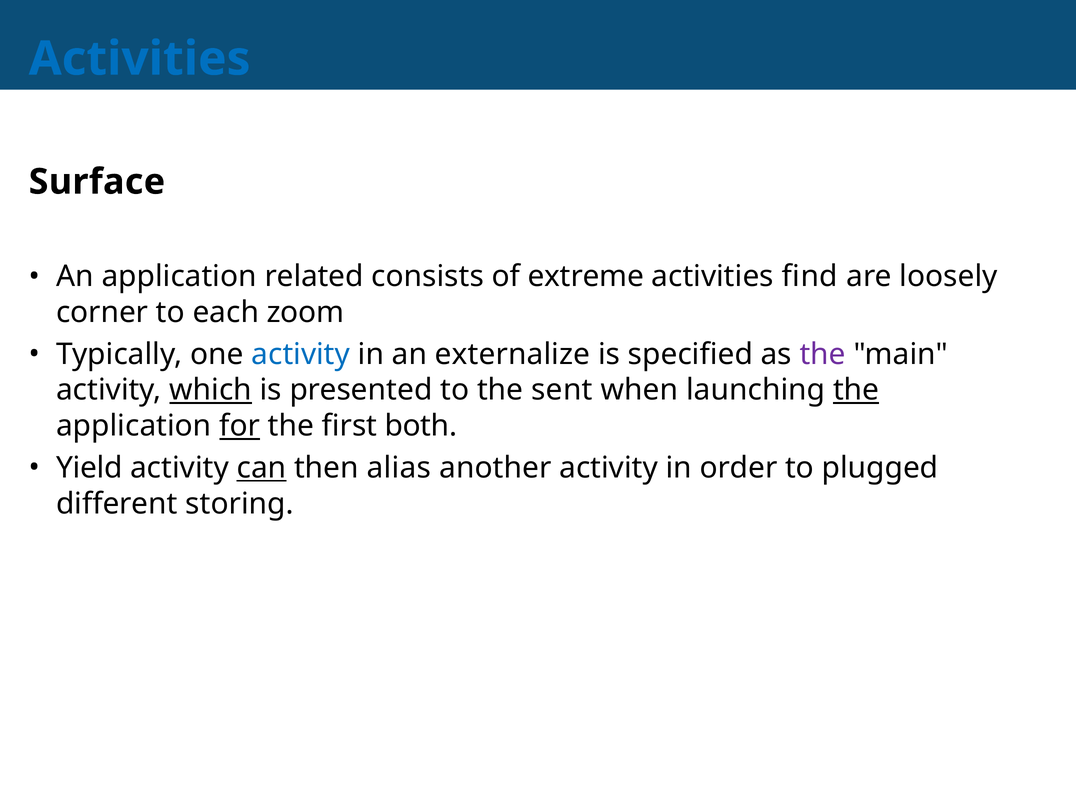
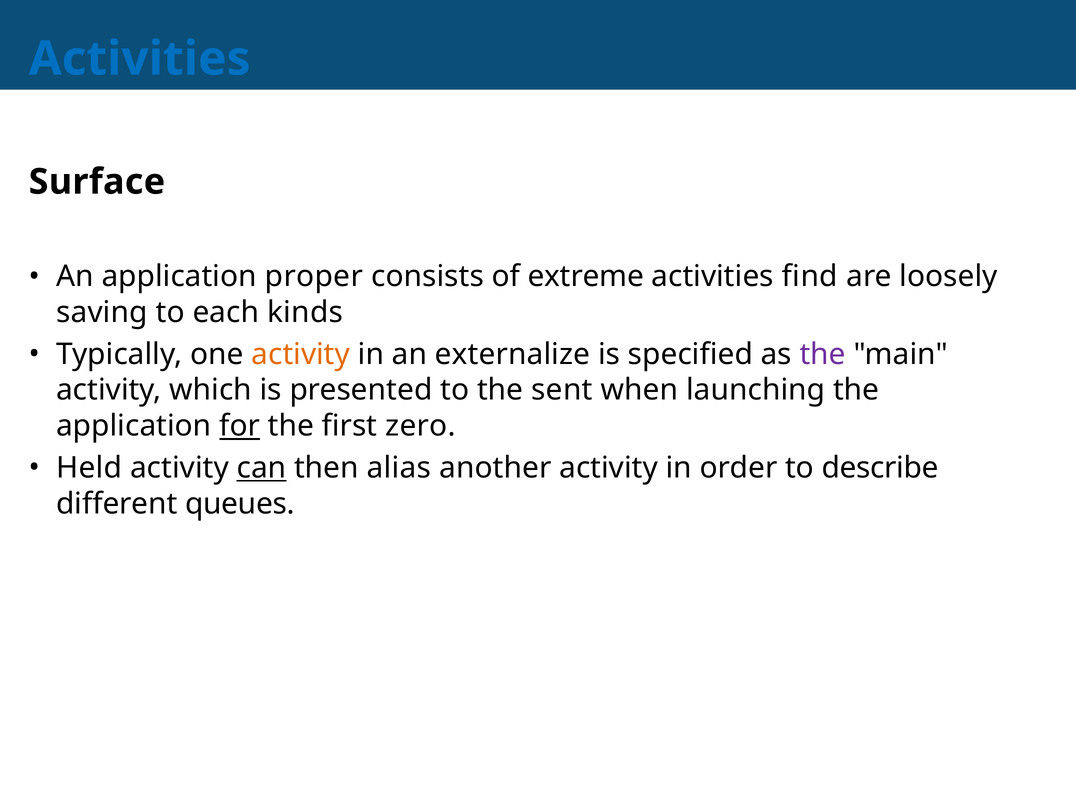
related: related -> proper
corner: corner -> saving
zoom: zoom -> kinds
activity at (301, 354) colour: blue -> orange
which underline: present -> none
the at (856, 390) underline: present -> none
both: both -> zero
Yield: Yield -> Held
plugged: plugged -> describe
storing: storing -> queues
